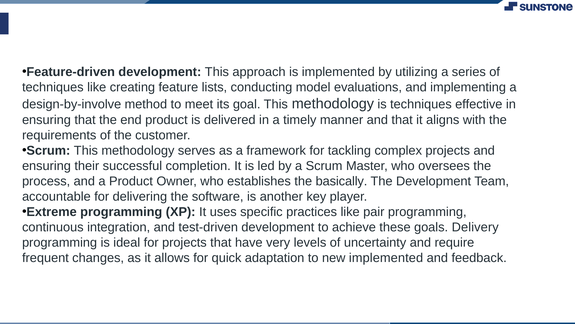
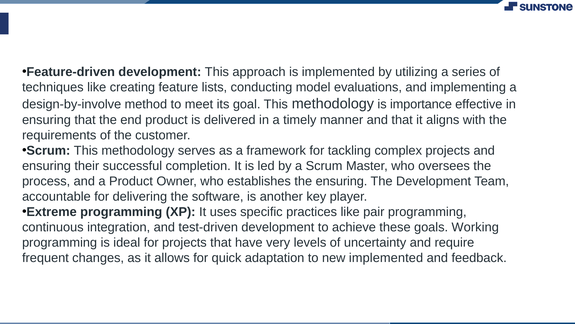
is techniques: techniques -> importance
the basically: basically -> ensuring
Delivery: Delivery -> Working
